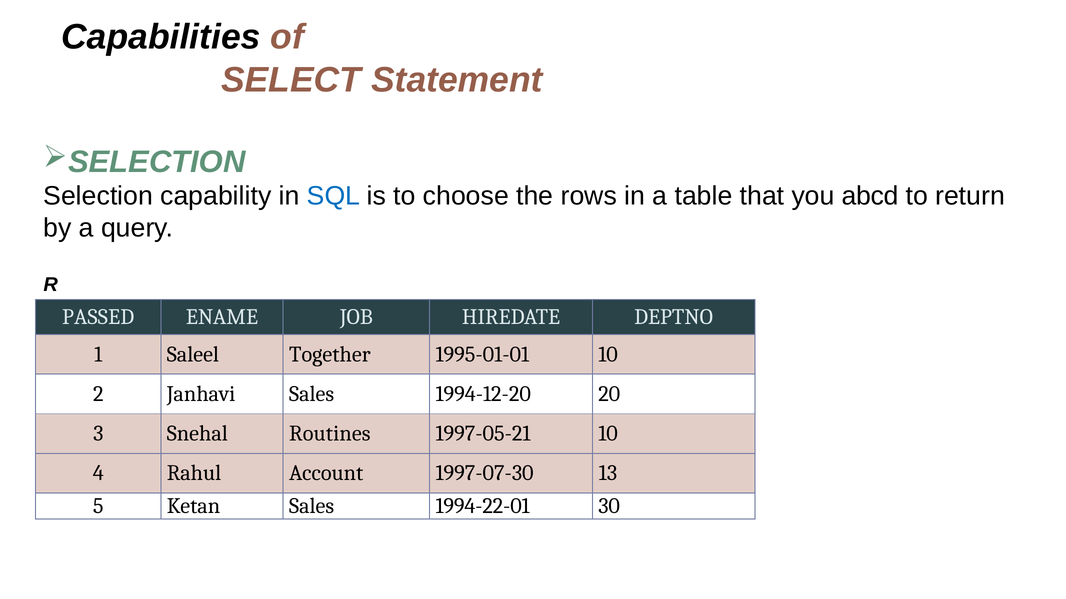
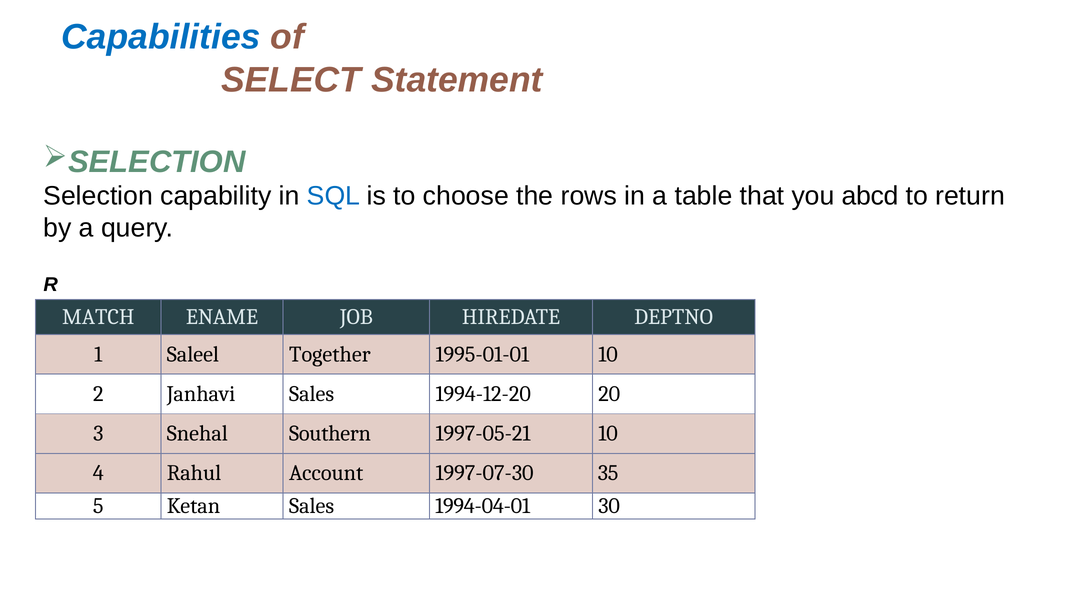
Capabilities colour: black -> blue
PASSED: PASSED -> MATCH
Routines: Routines -> Southern
13: 13 -> 35
1994-22-01: 1994-22-01 -> 1994-04-01
